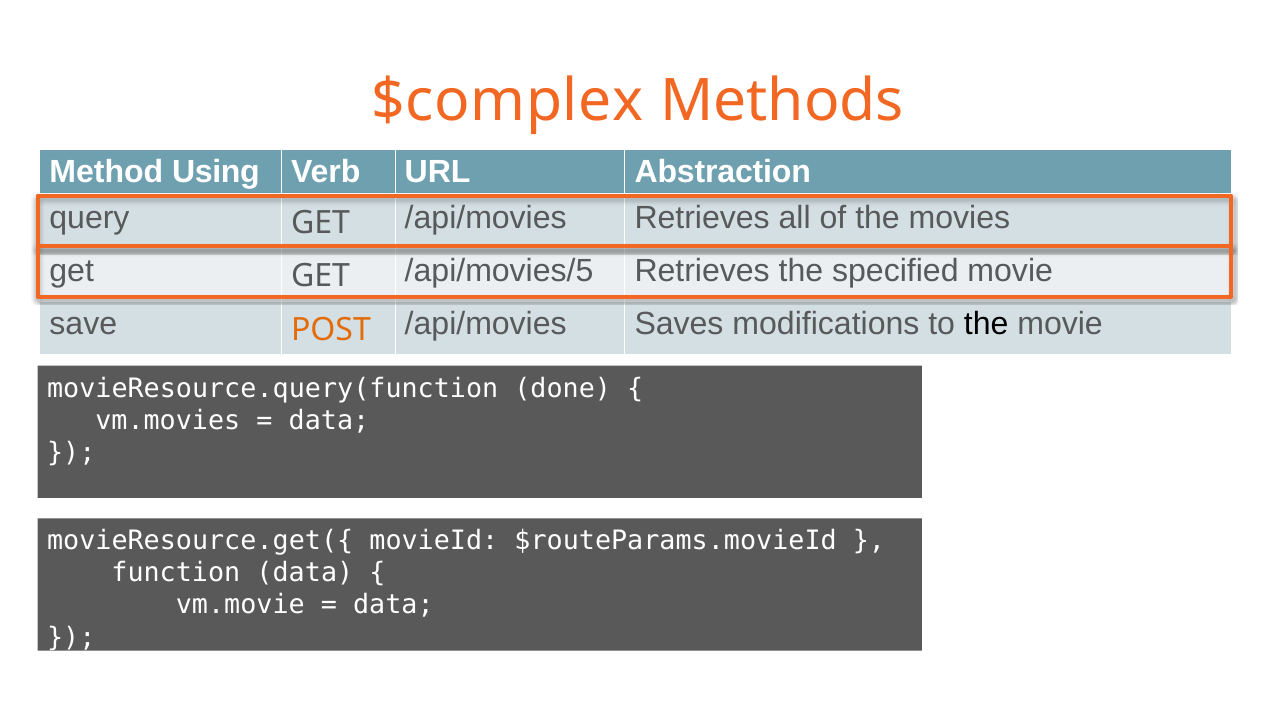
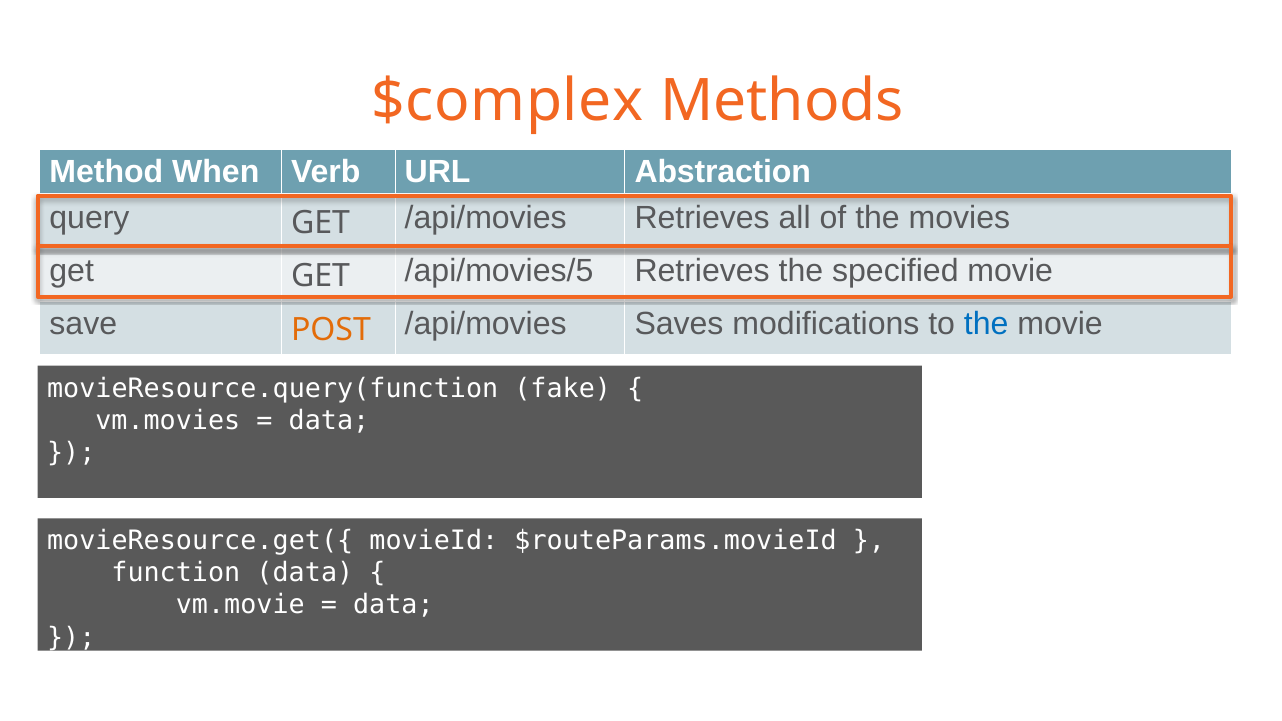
Using: Using -> When
the at (986, 324) colour: black -> blue
done: done -> fake
